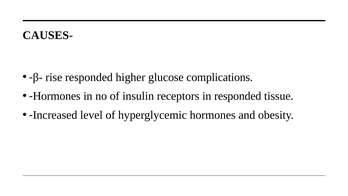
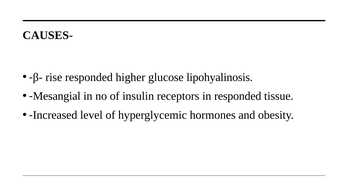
complications: complications -> lipohyalinosis
Hormones at (57, 96): Hormones -> Mesangial
